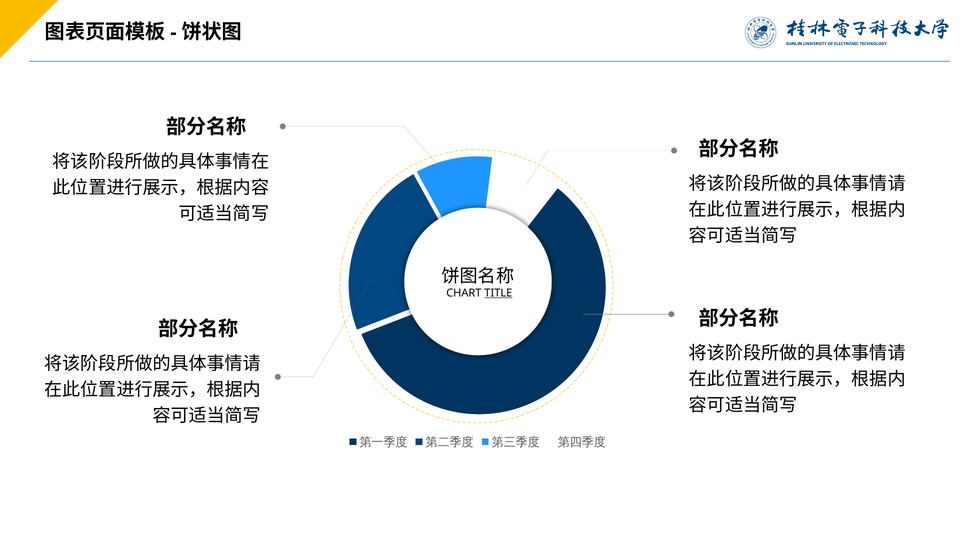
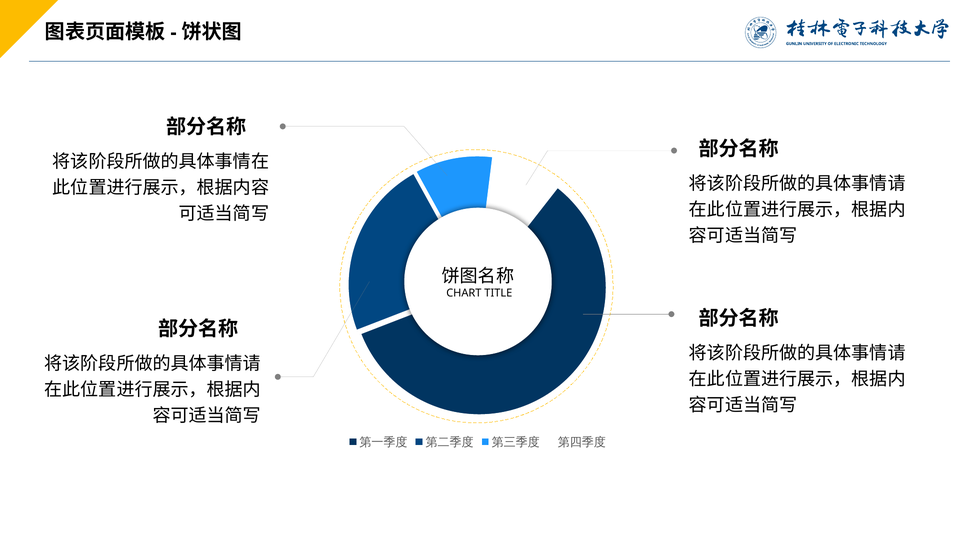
TITLE underline: present -> none
